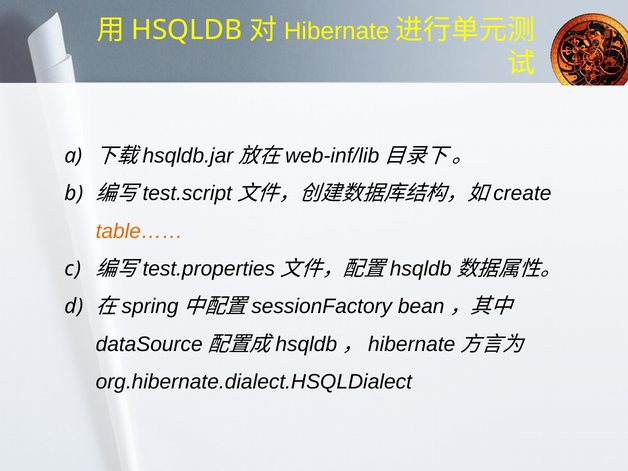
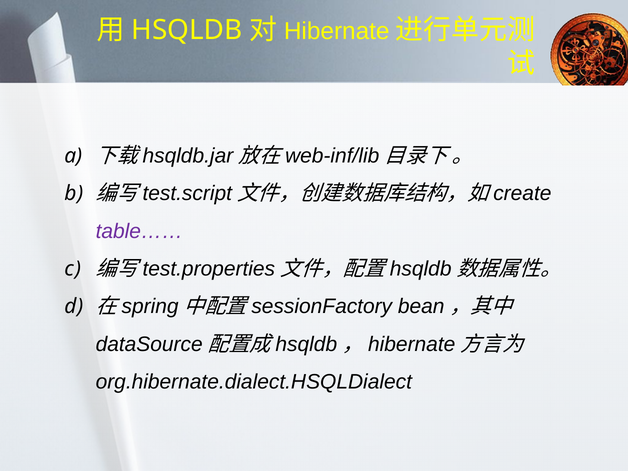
table…… colour: orange -> purple
